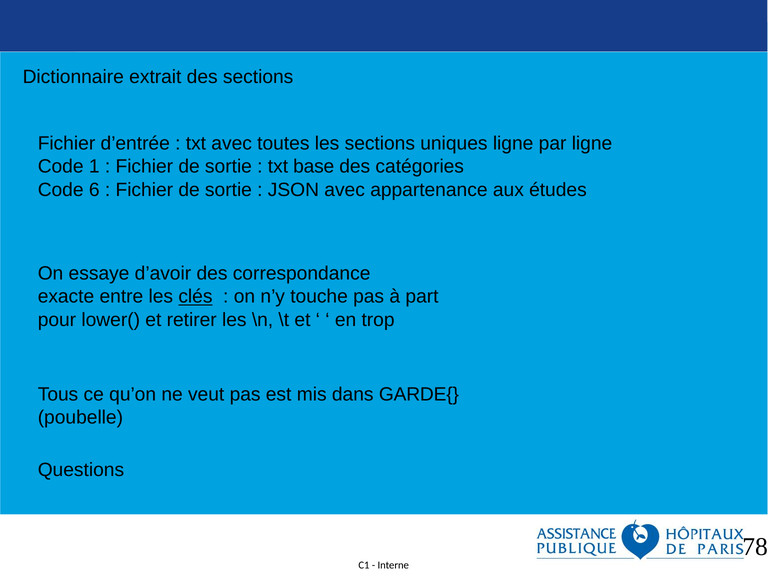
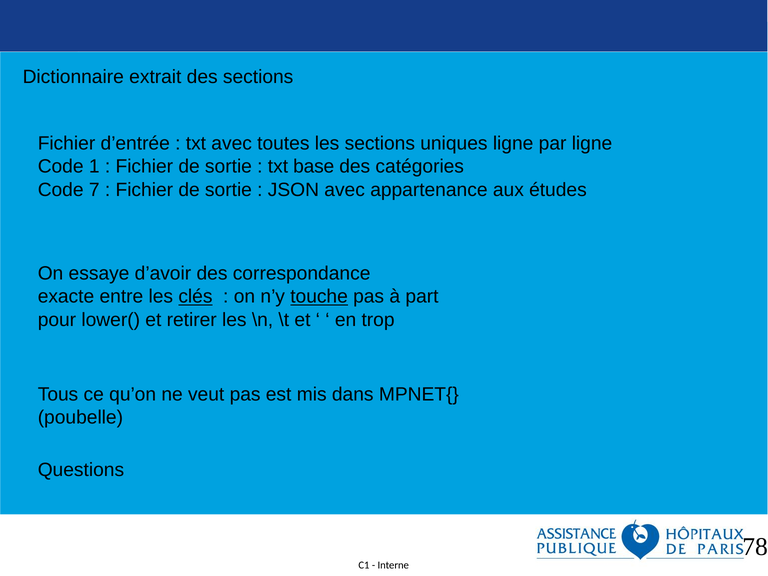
6: 6 -> 7
touche underline: none -> present
GARDE{: GARDE{ -> MPNET{
